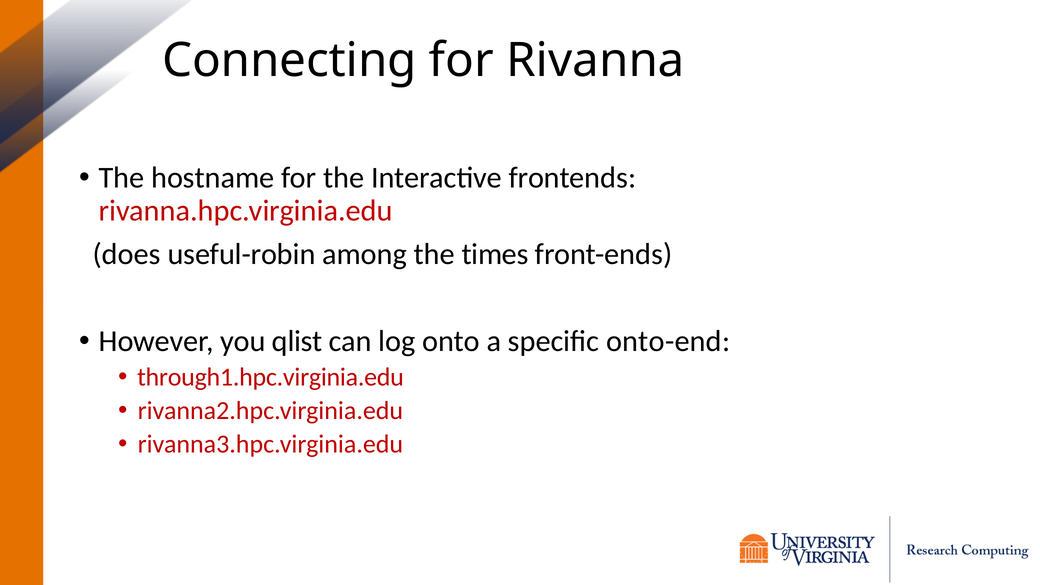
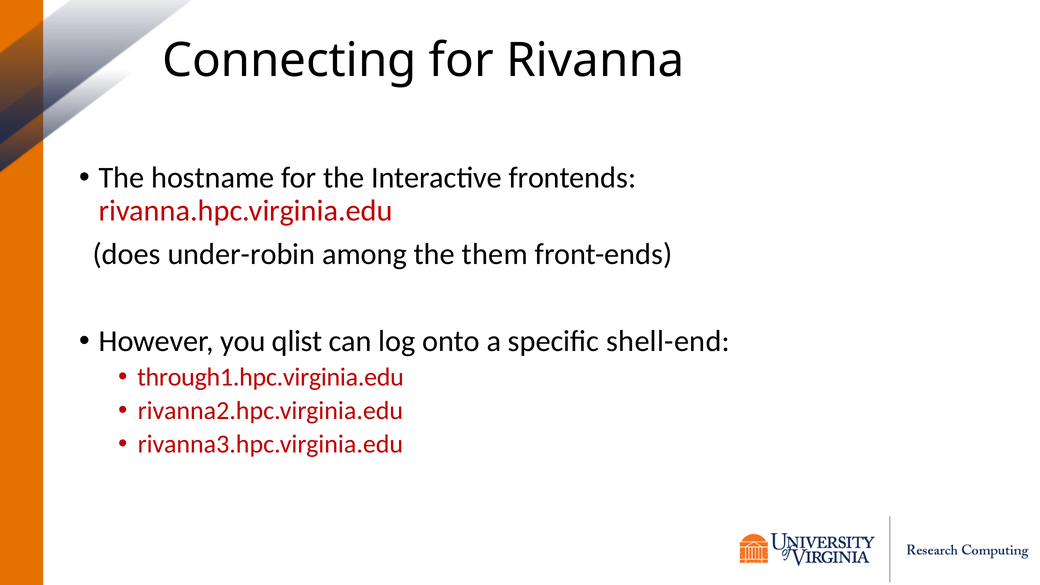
useful-robin: useful-robin -> under-robin
times: times -> them
onto-end: onto-end -> shell-end
